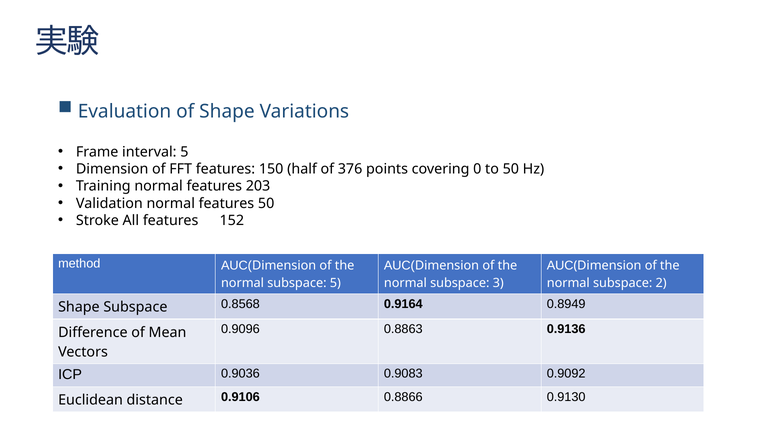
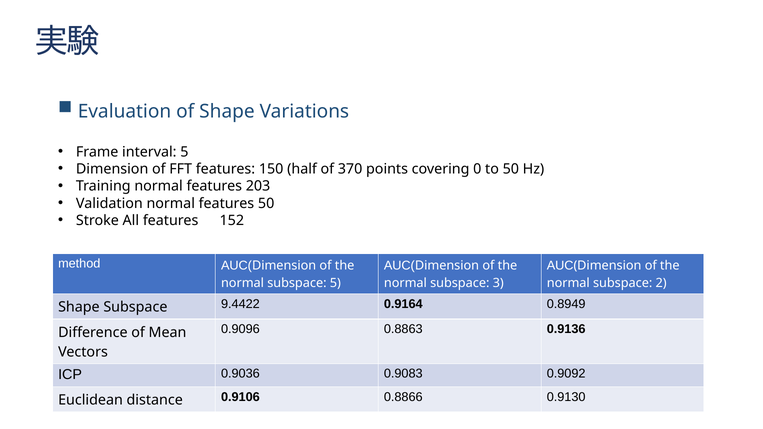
376: 376 -> 370
0.8568: 0.8568 -> 9.4422
